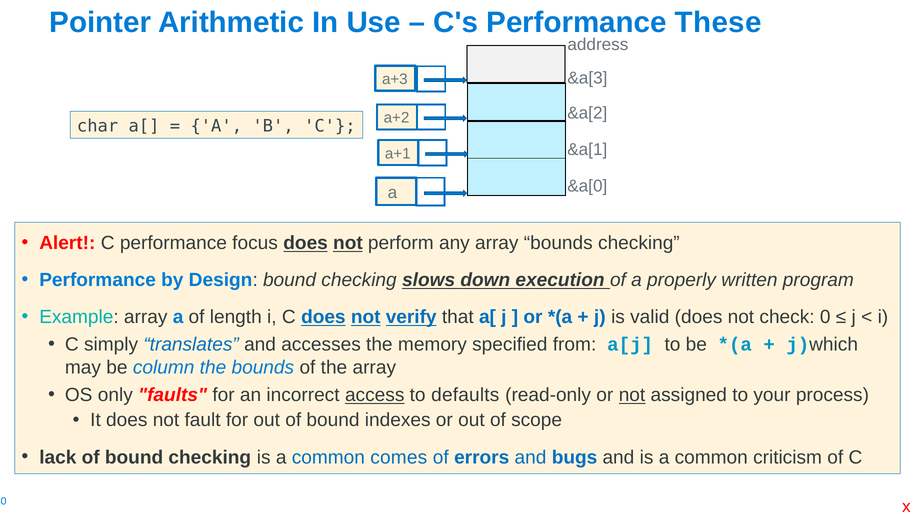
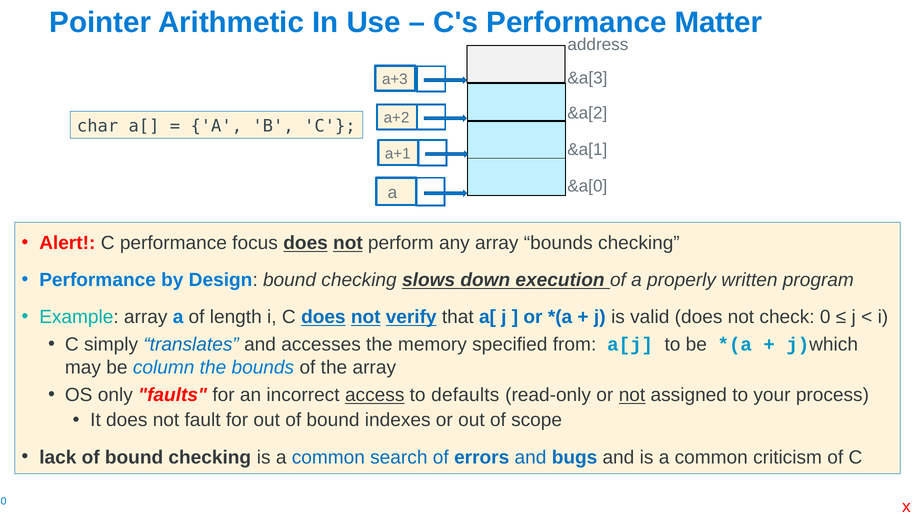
These: These -> Matter
comes: comes -> search
